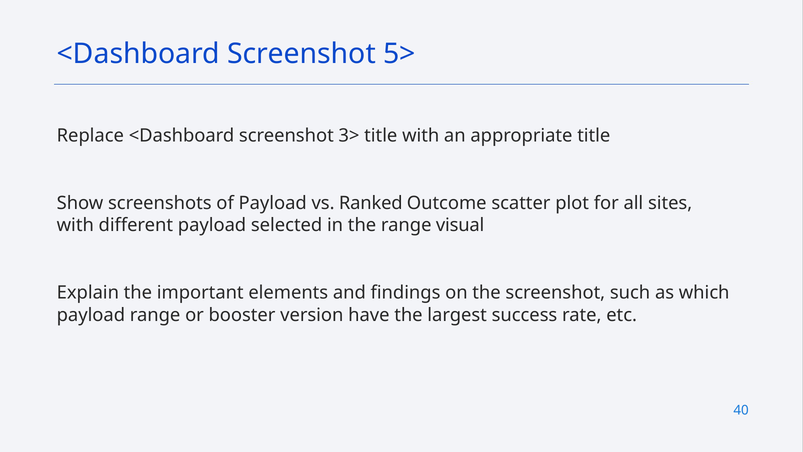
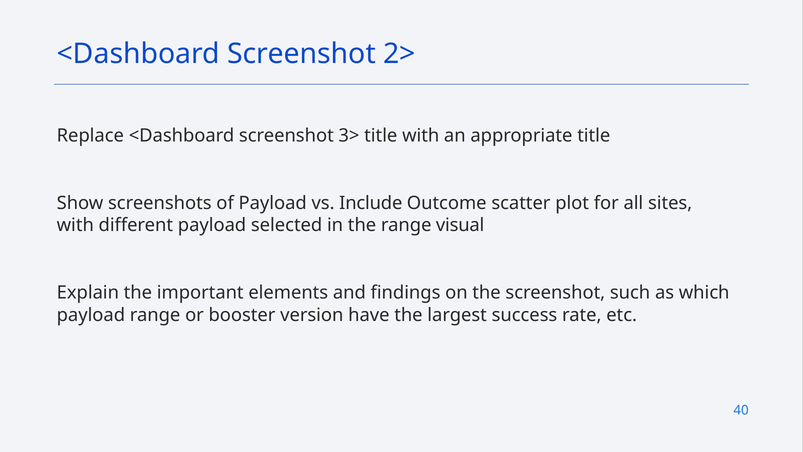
5>: 5> -> 2>
Ranked: Ranked -> Include
